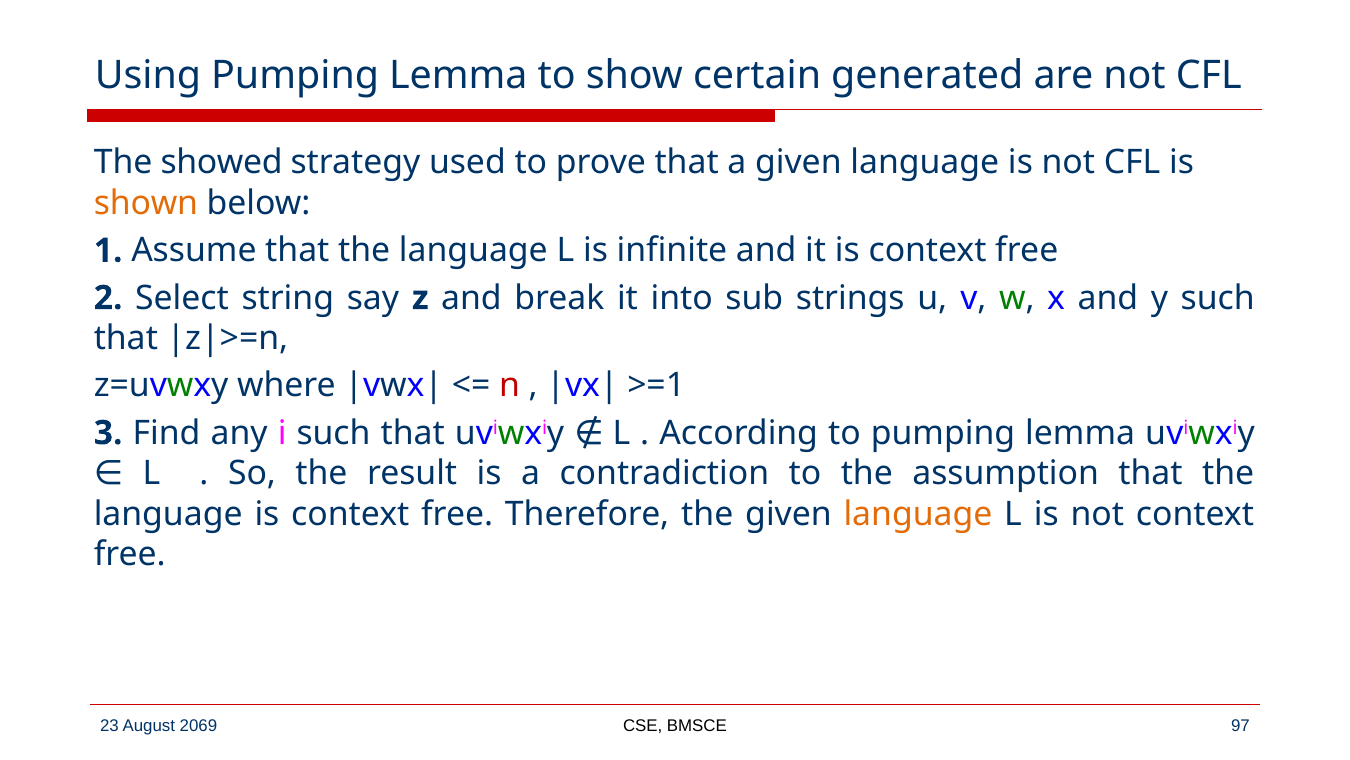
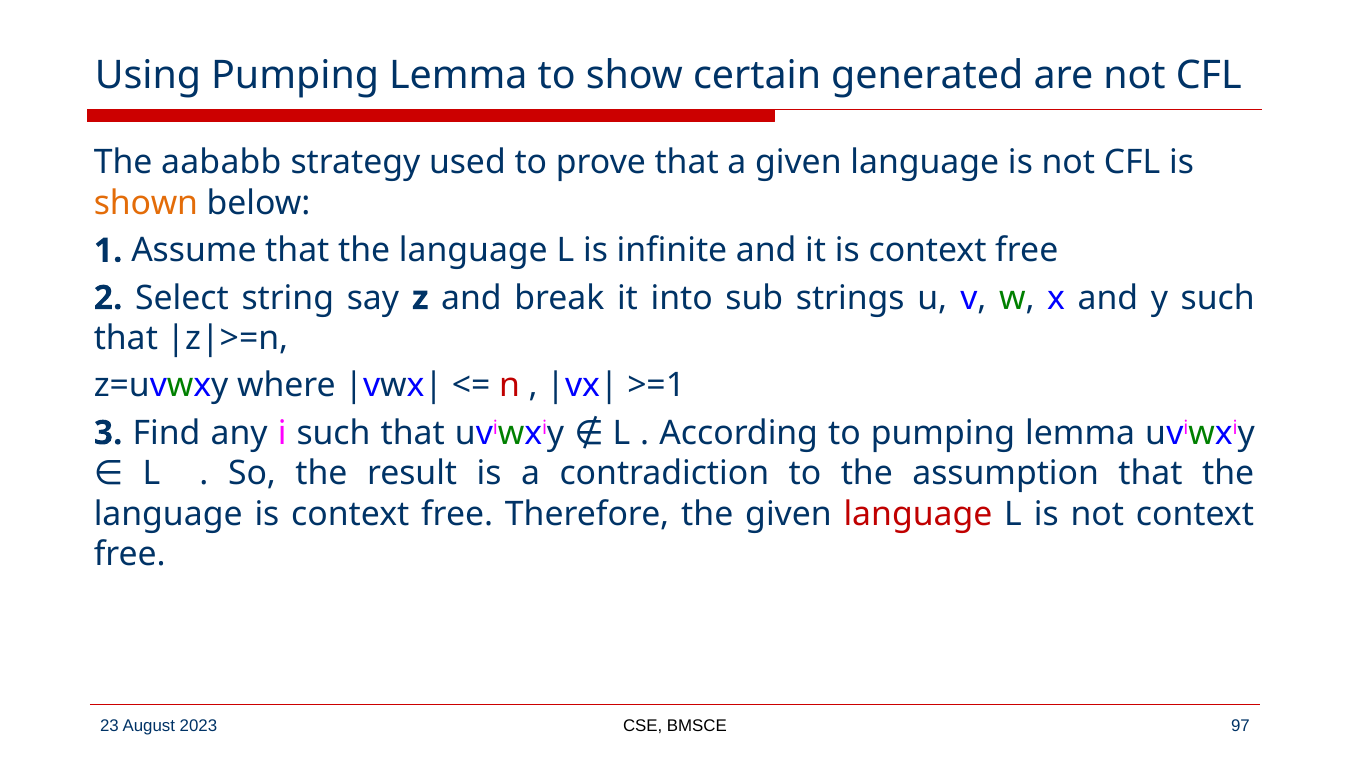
showed: showed -> aababb
language at (918, 514) colour: orange -> red
2069: 2069 -> 2023
